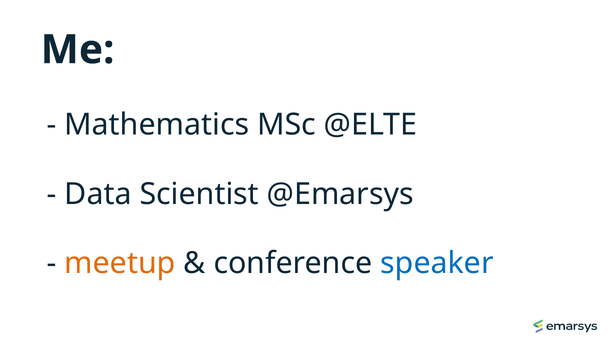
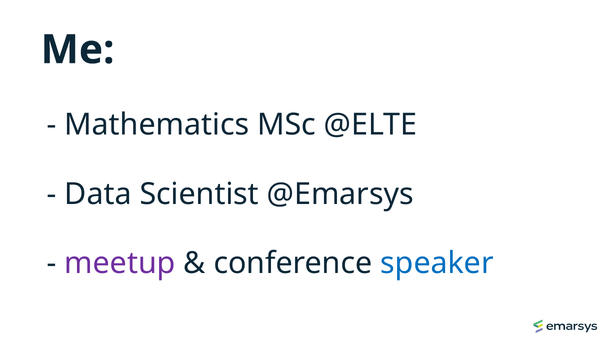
meetup colour: orange -> purple
